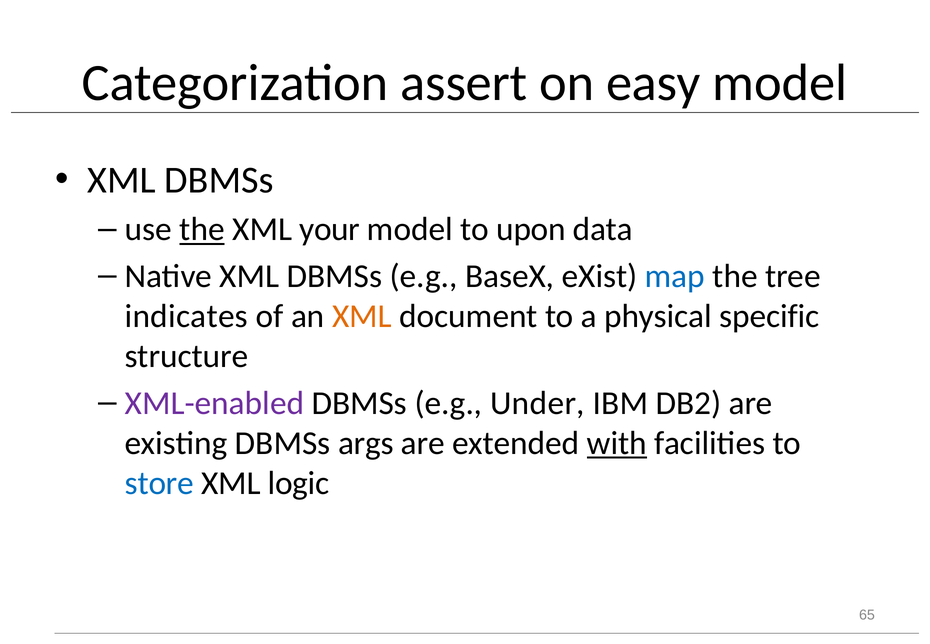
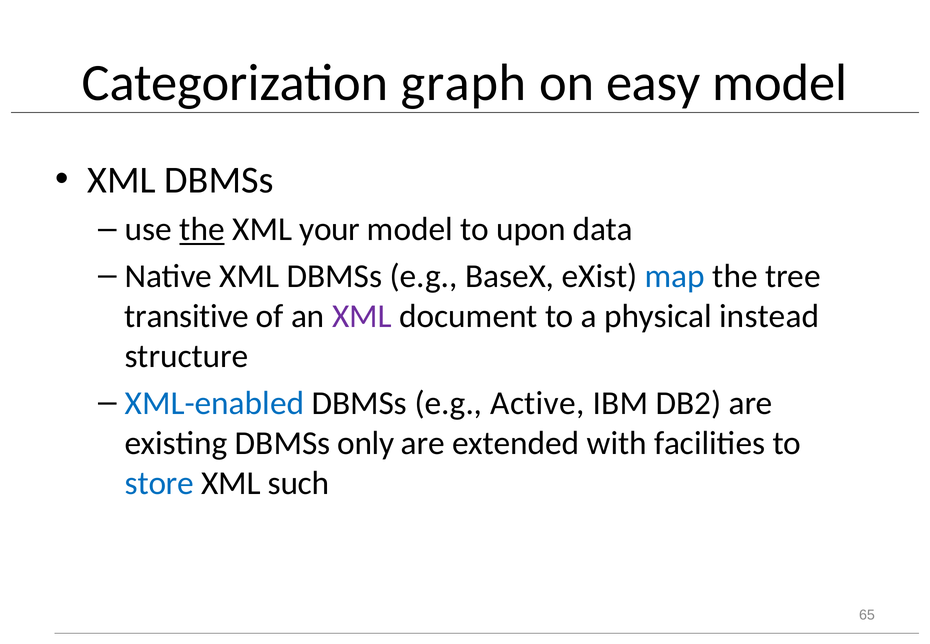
assert: assert -> graph
indicates: indicates -> transitive
XML at (362, 316) colour: orange -> purple
specific: specific -> instead
XML-enabled colour: purple -> blue
Under: Under -> Active
args: args -> only
with underline: present -> none
logic: logic -> such
